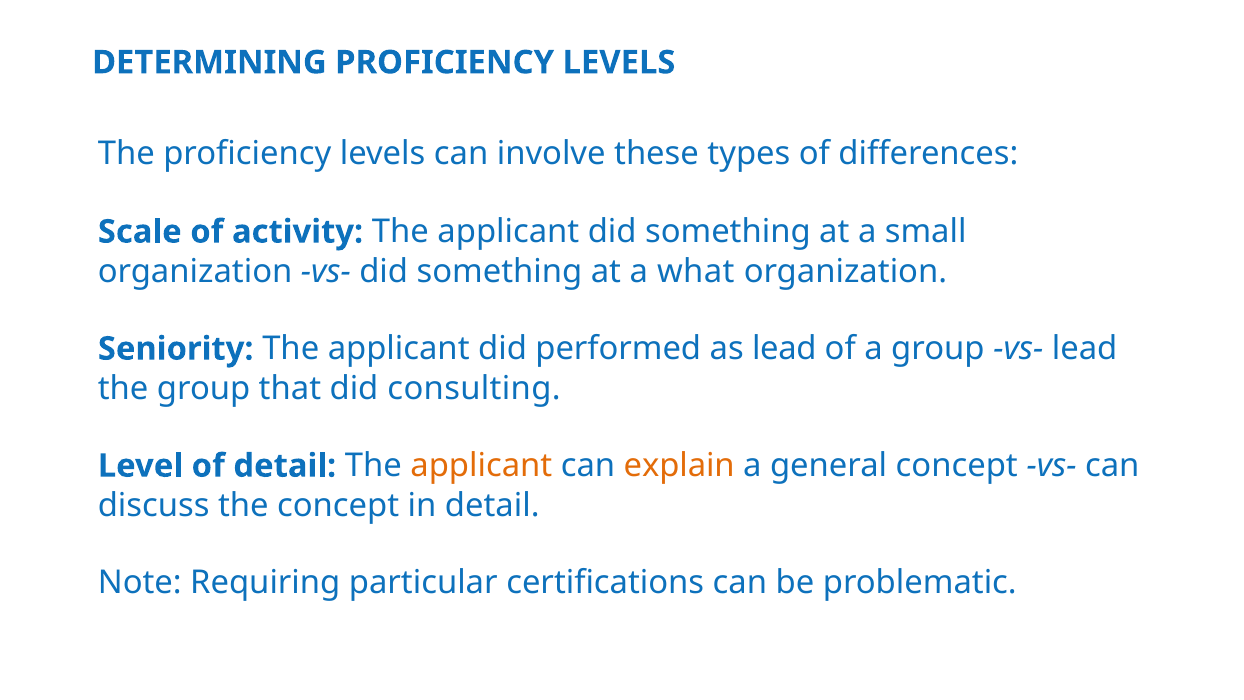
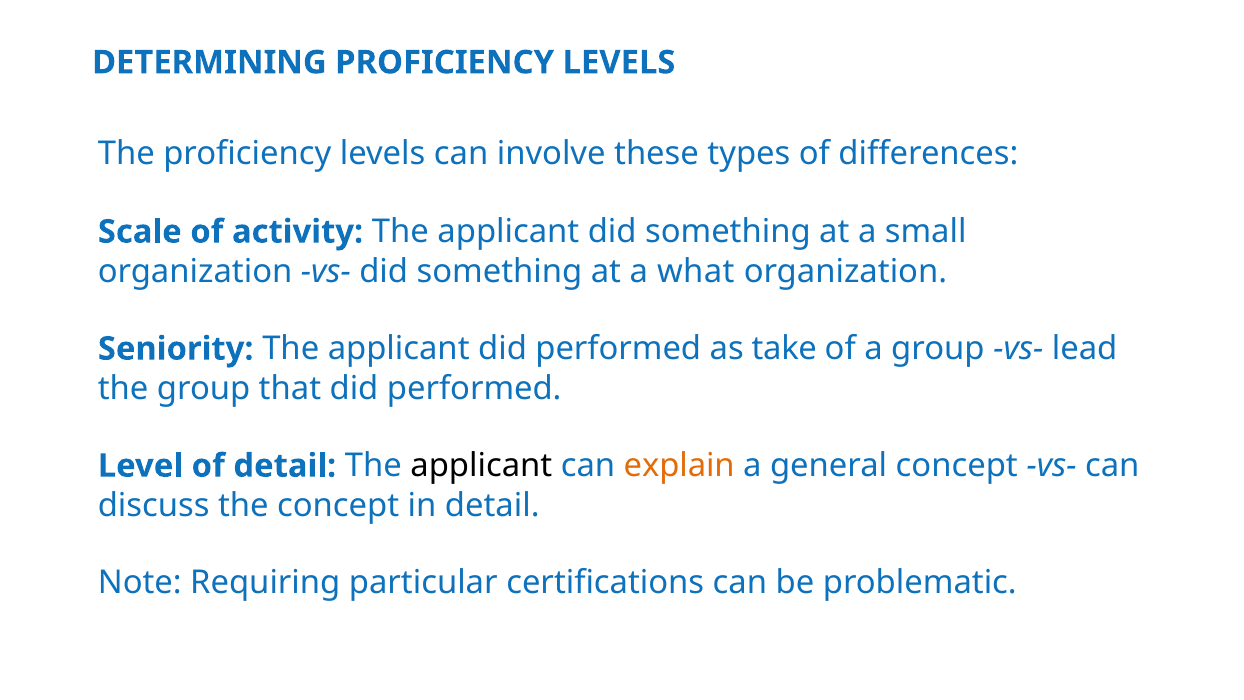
as lead: lead -> take
that did consulting: consulting -> performed
applicant at (481, 466) colour: orange -> black
